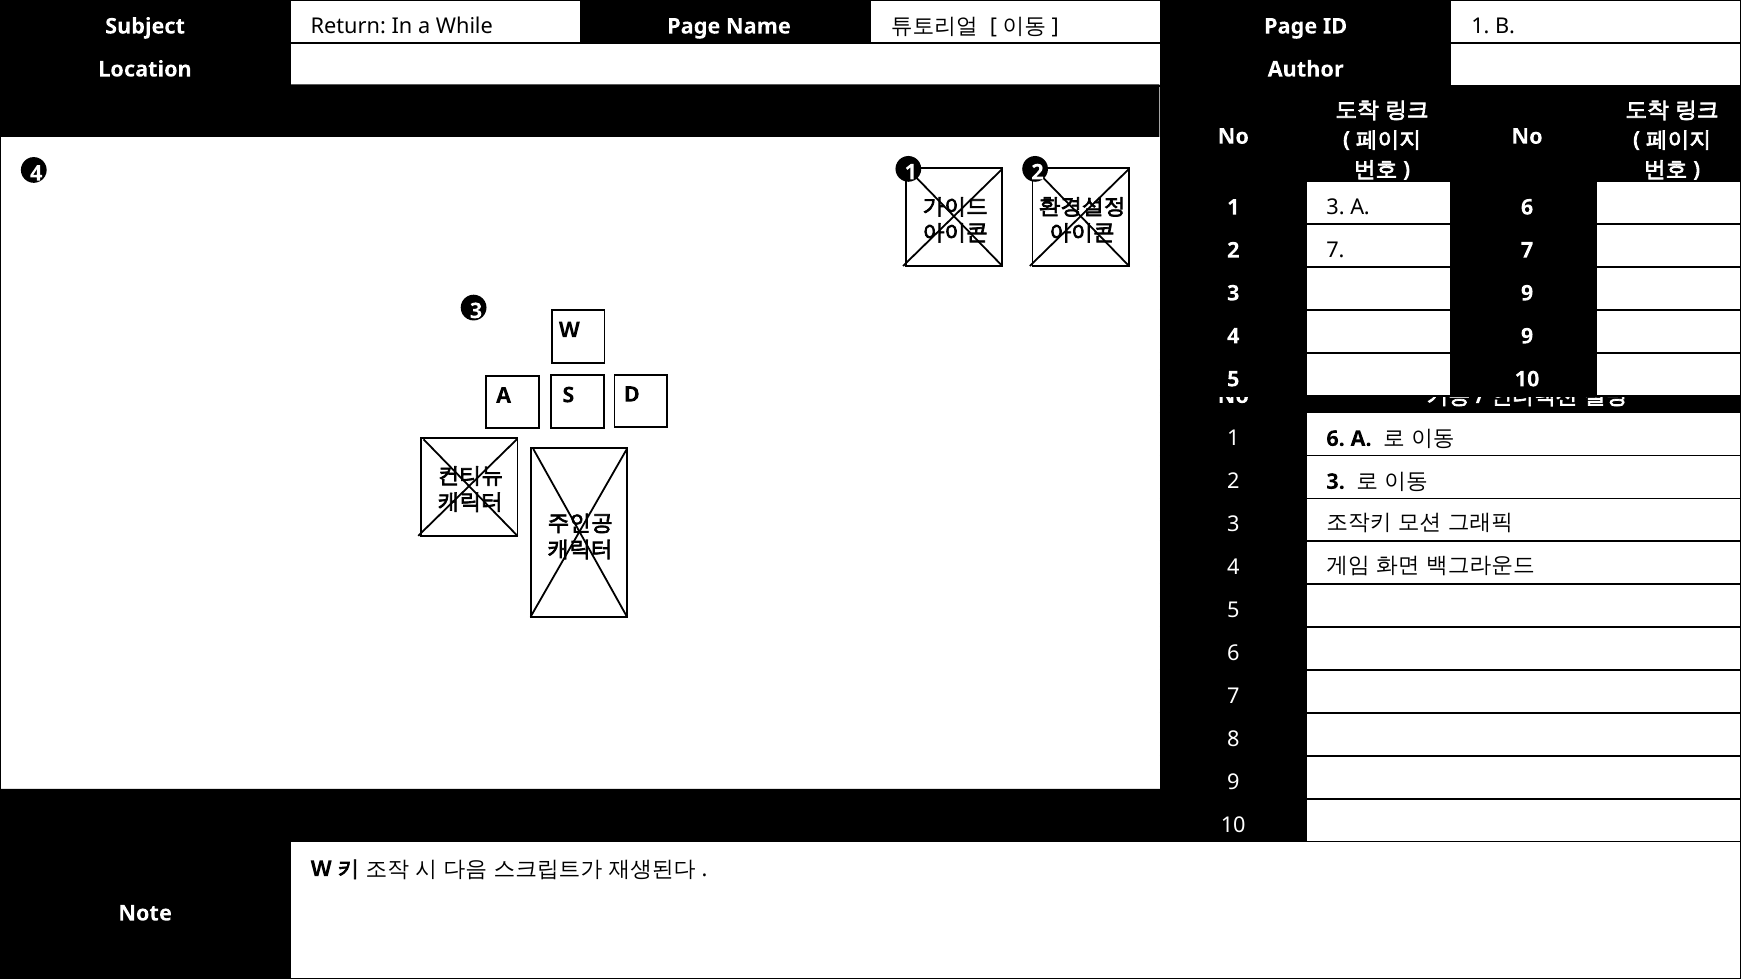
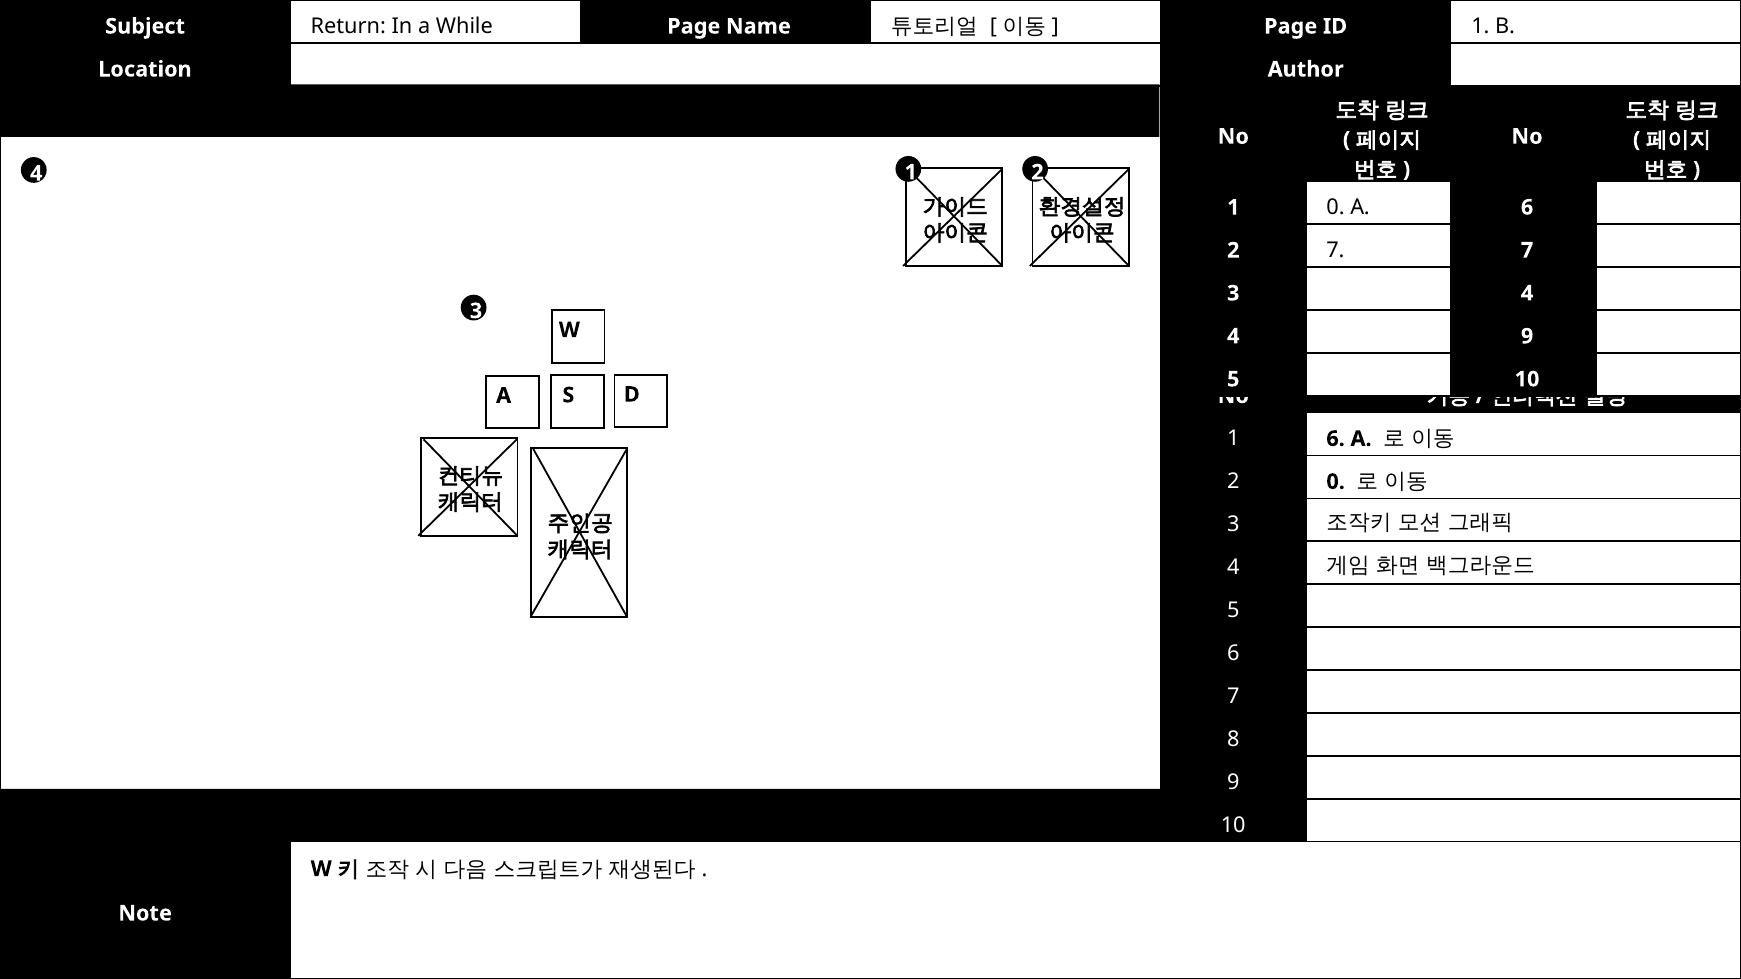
1 3: 3 -> 0
3 9: 9 -> 4
2 3: 3 -> 0
